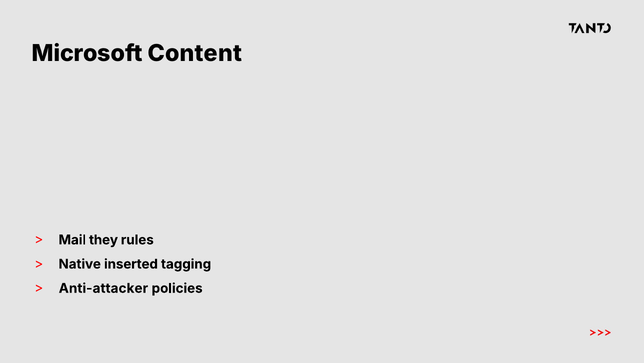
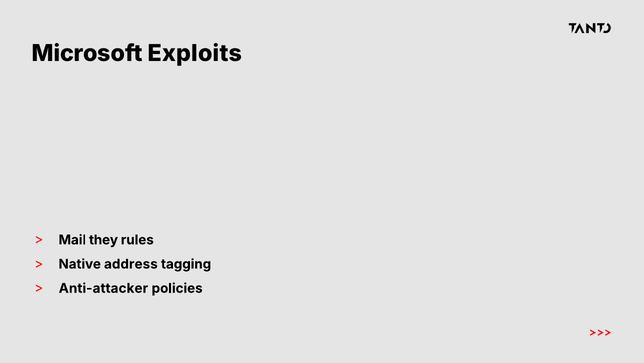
Content: Content -> Exploits
inserted: inserted -> address
